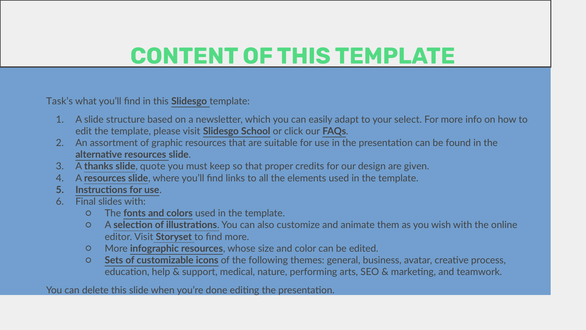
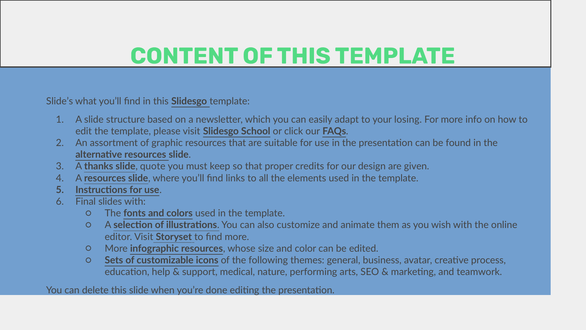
Task’s: Task’s -> Slide’s
select: select -> losing
